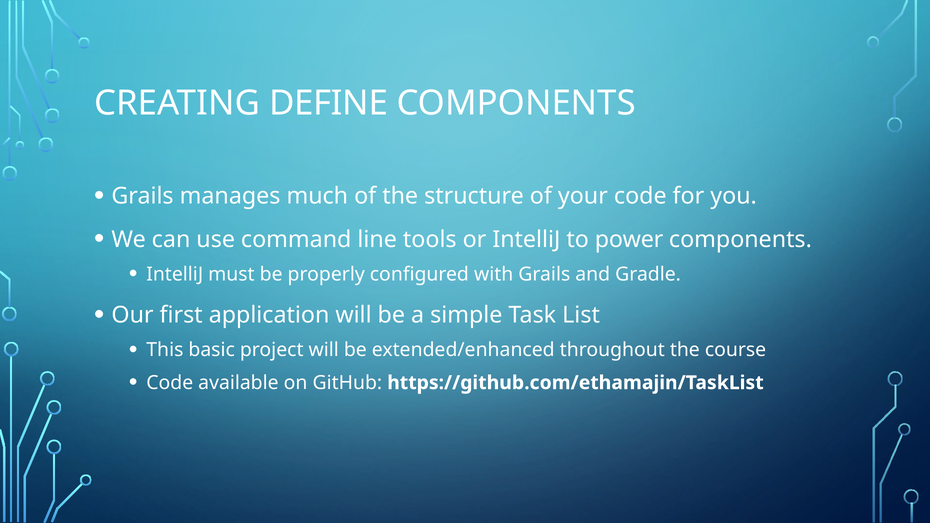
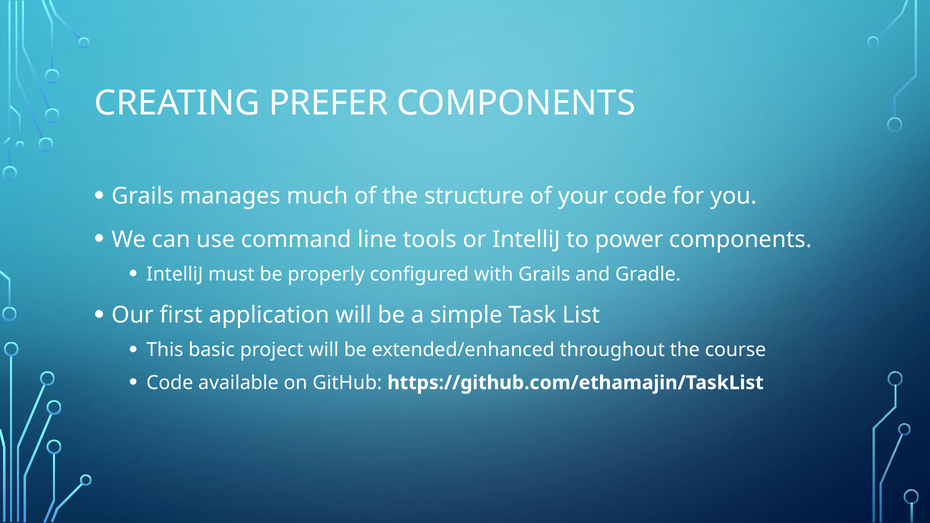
DEFINE: DEFINE -> PREFER
